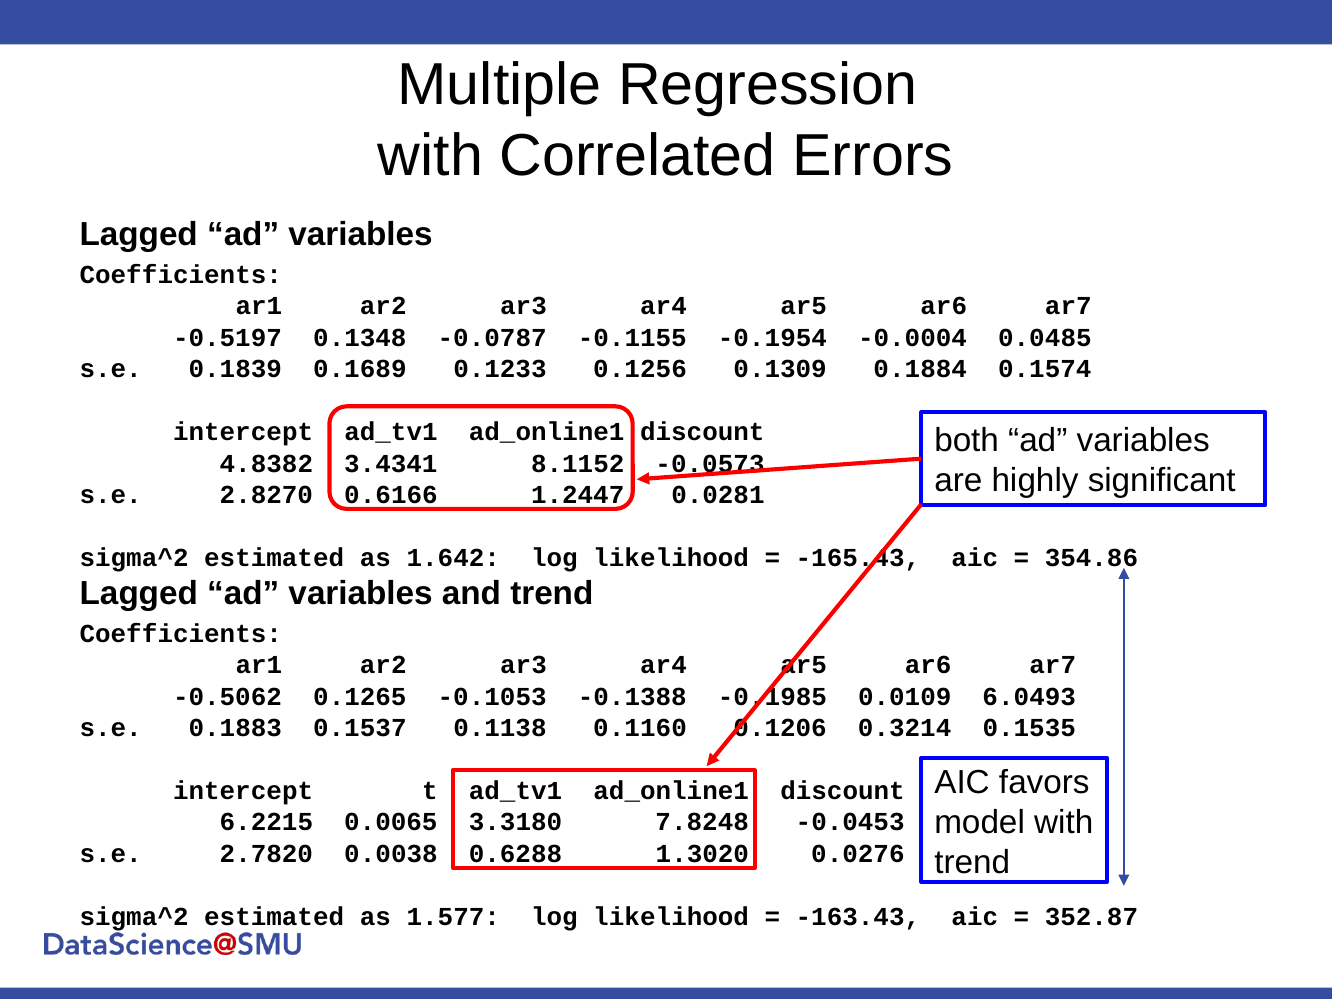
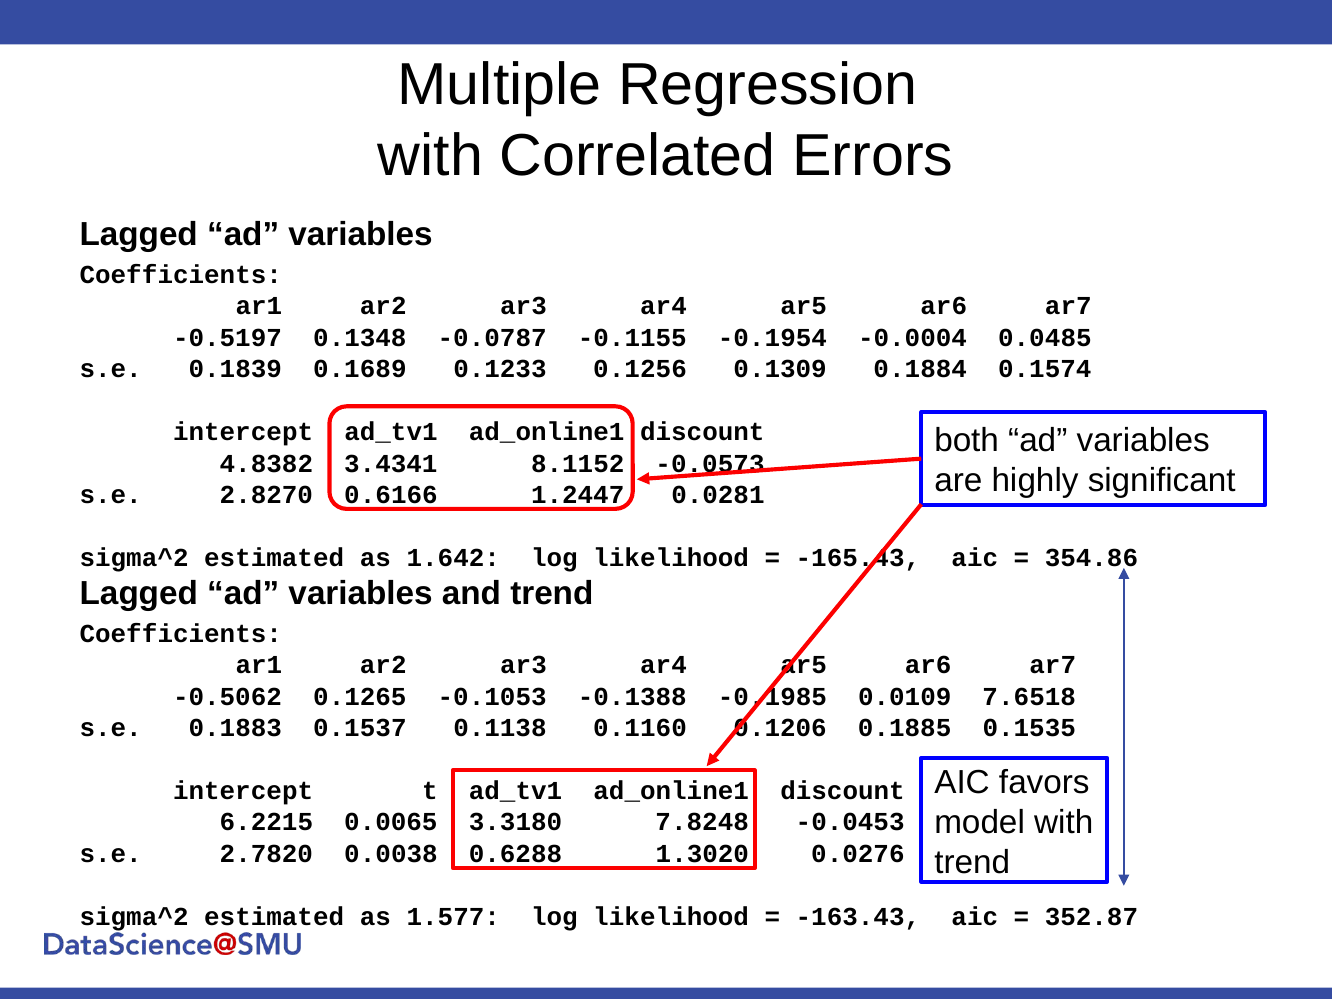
6.0493: 6.0493 -> 7.6518
0.3214: 0.3214 -> 0.1885
